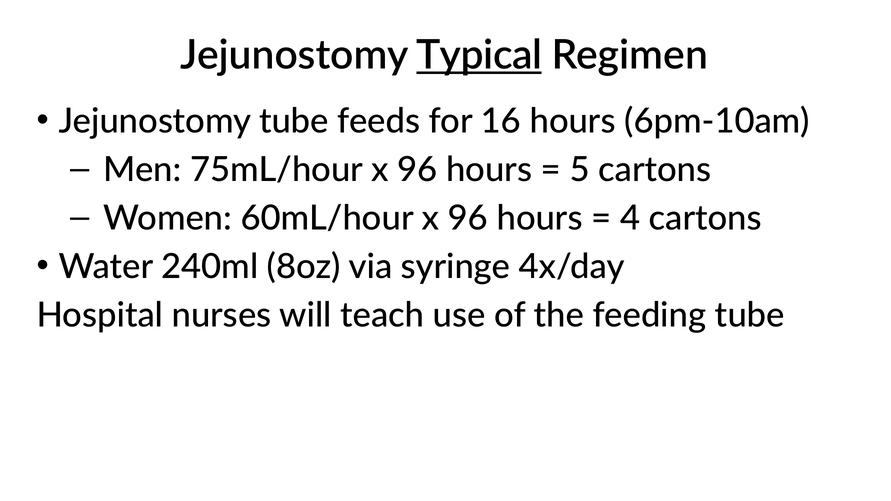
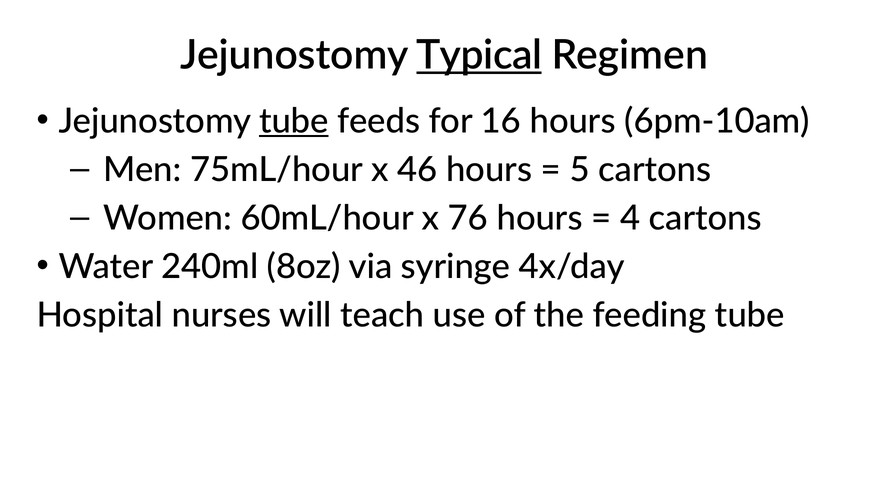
tube at (294, 121) underline: none -> present
75mL/hour x 96: 96 -> 46
60mL/hour x 96: 96 -> 76
